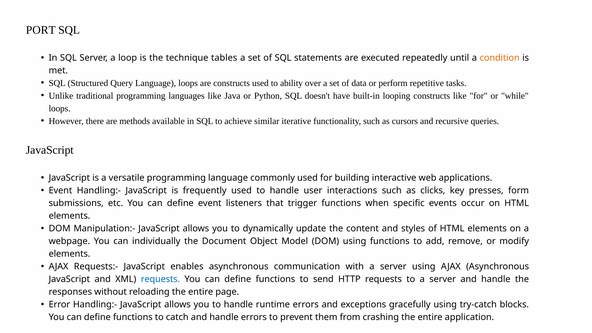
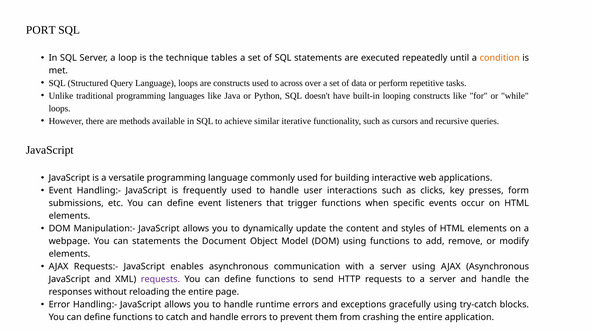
ability: ability -> across
can individually: individually -> statements
requests at (160, 279) colour: blue -> purple
